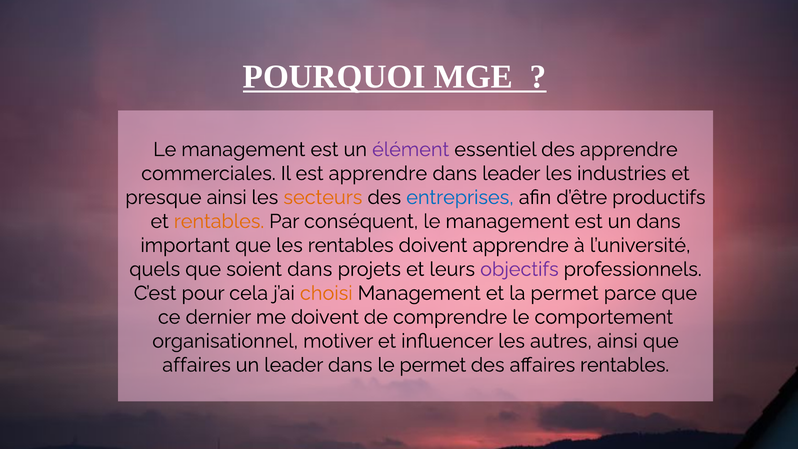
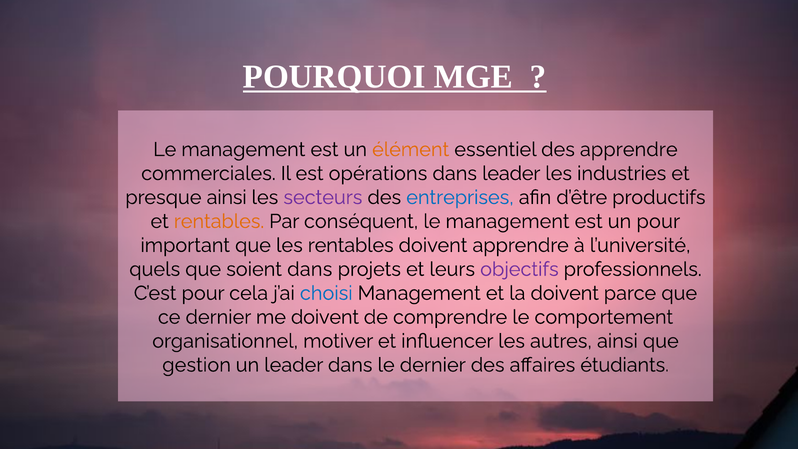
élément colour: purple -> orange
est apprendre: apprendre -> opérations
secteurs colour: orange -> purple
un dans: dans -> pour
choisi colour: orange -> blue
la permet: permet -> doivent
affaires at (197, 365): affaires -> gestion
le permet: permet -> dernier
affaires rentables: rentables -> étudiants
